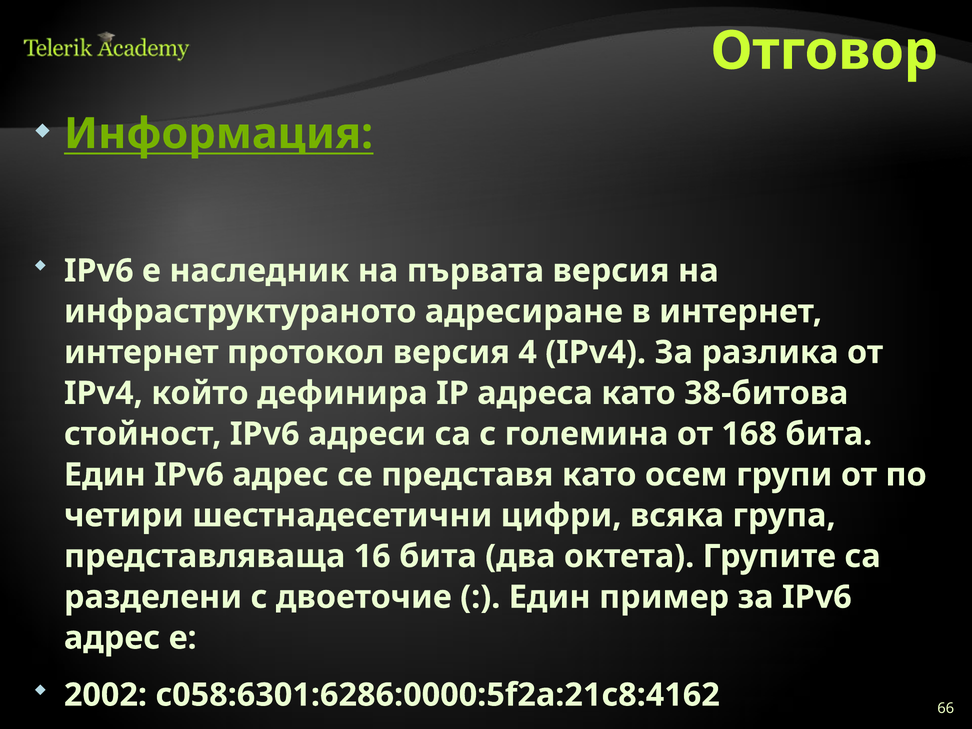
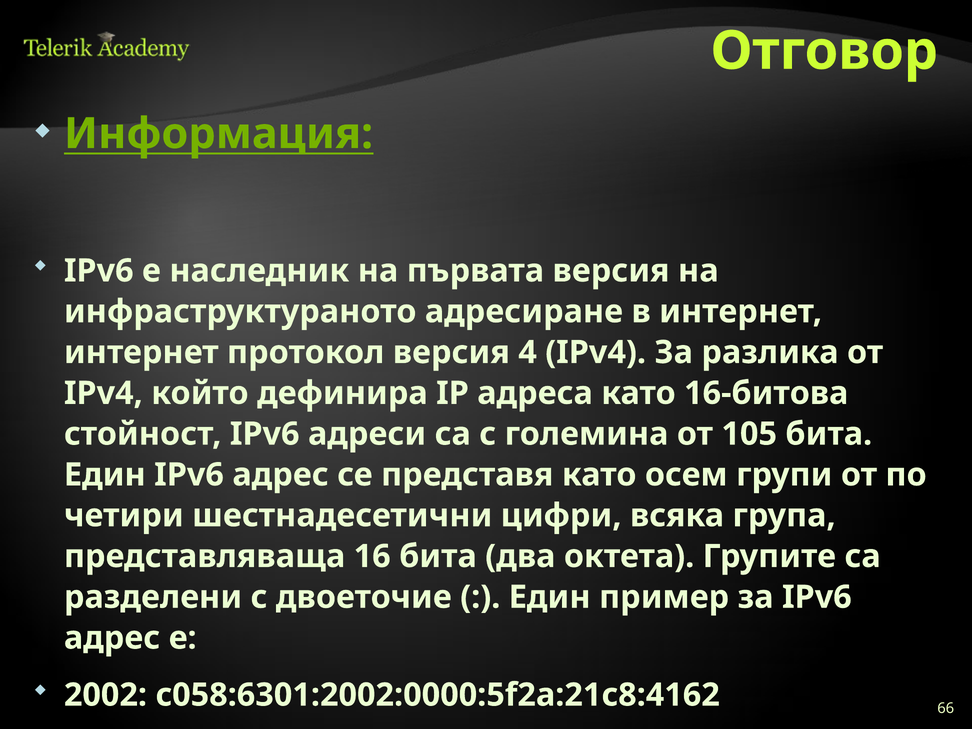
38-битова: 38-битова -> 16-битова
168: 168 -> 105
c058:6301:6286:0000:5f2a:21c8:4162: c058:6301:6286:0000:5f2a:21c8:4162 -> c058:6301:2002:0000:5f2a:21c8:4162
